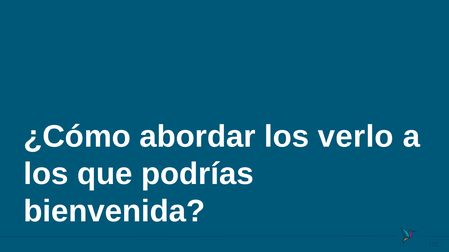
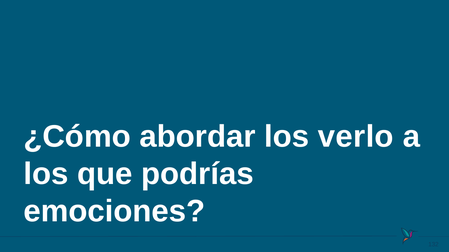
bienvenida: bienvenida -> emociones
